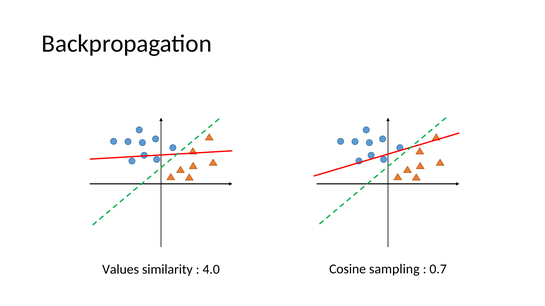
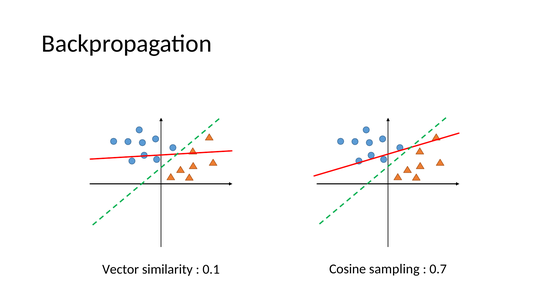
Values: Values -> Vector
4.0: 4.0 -> 0.1
